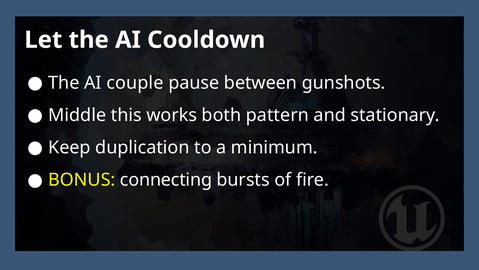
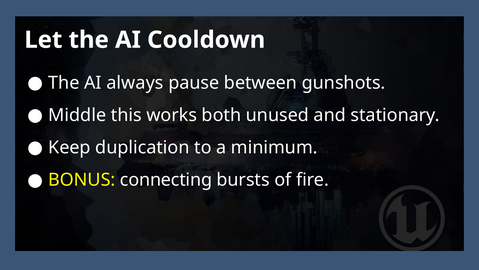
couple: couple -> always
pattern: pattern -> unused
